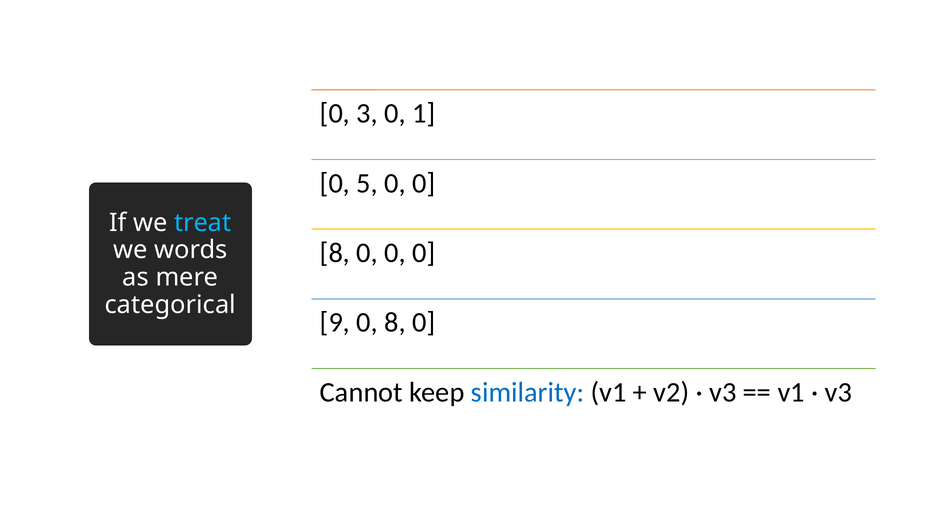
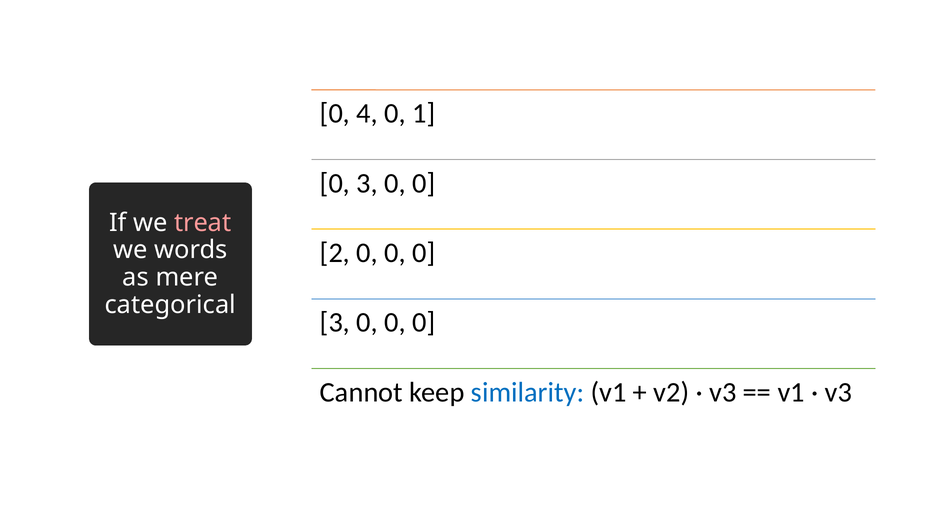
3: 3 -> 4
5 at (367, 183): 5 -> 3
treat colour: light blue -> pink
8 at (335, 253): 8 -> 2
9 at (335, 323): 9 -> 3
8 at (395, 323): 8 -> 0
